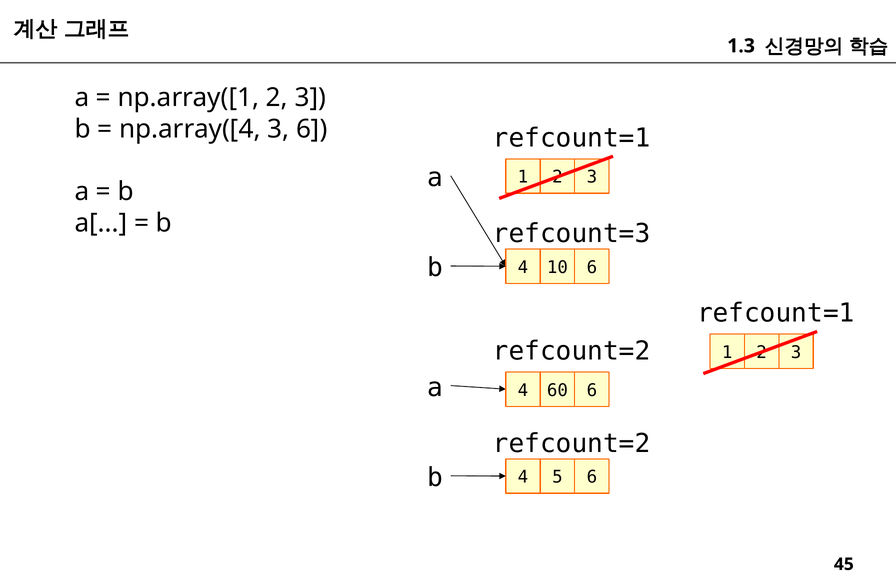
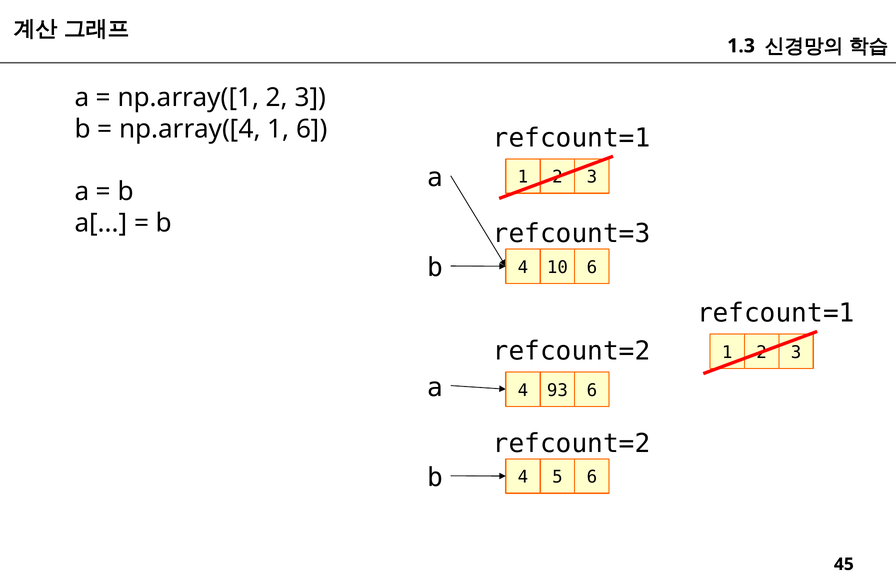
np.array([4 3: 3 -> 1
60: 60 -> 93
